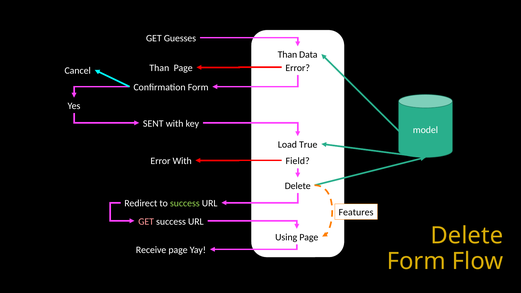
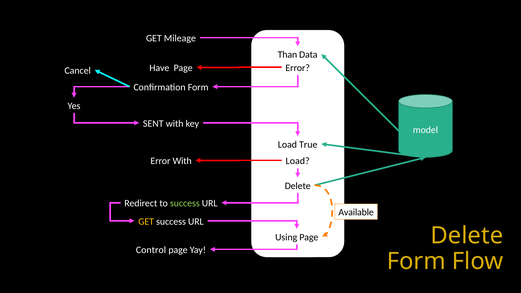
Guesses: Guesses -> Mileage
Than at (159, 68): Than -> Have
Field at (298, 161): Field -> Load
Features: Features -> Available
GET at (146, 222) colour: pink -> yellow
Receive: Receive -> Control
